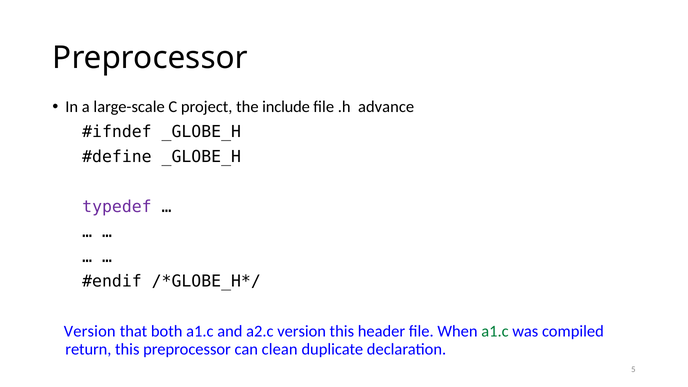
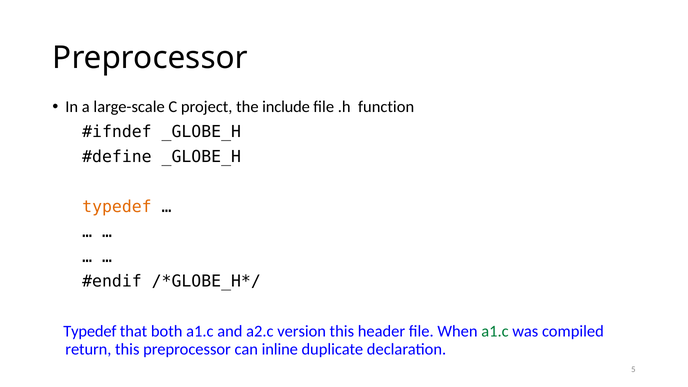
advance: advance -> function
typedef at (117, 207) colour: purple -> orange
Version at (90, 331): Version -> Typedef
clean: clean -> inline
